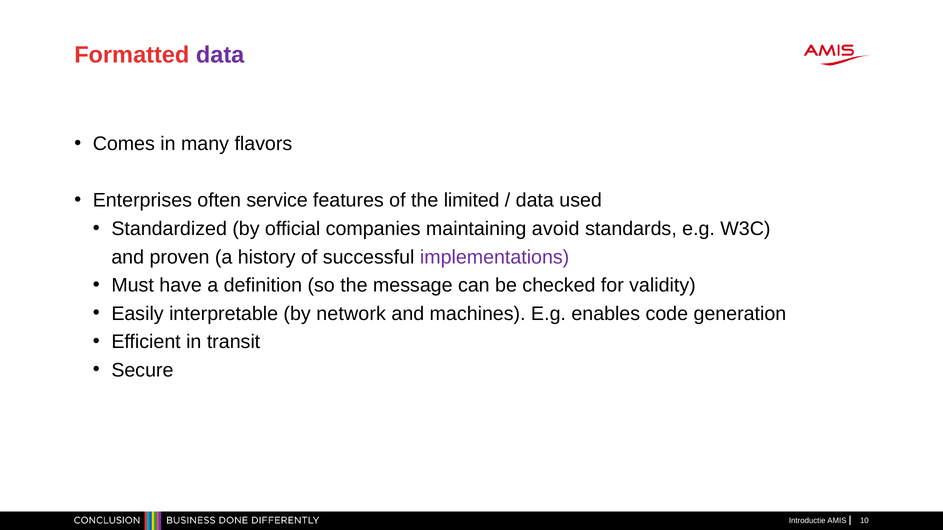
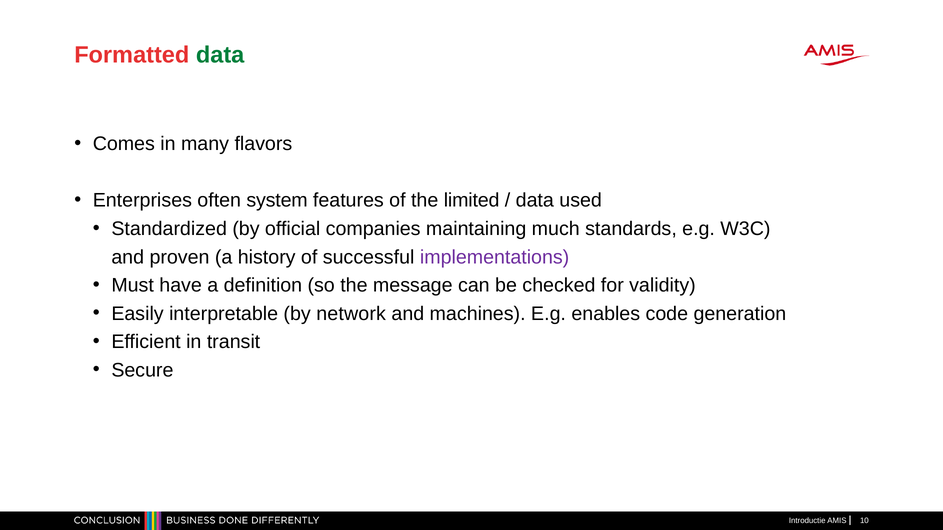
data at (220, 55) colour: purple -> green
service: service -> system
avoid: avoid -> much
